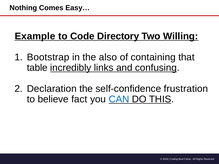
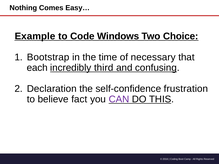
Directory: Directory -> Windows
Willing: Willing -> Choice
also: also -> time
containing: containing -> necessary
table: table -> each
links: links -> third
CAN colour: blue -> purple
